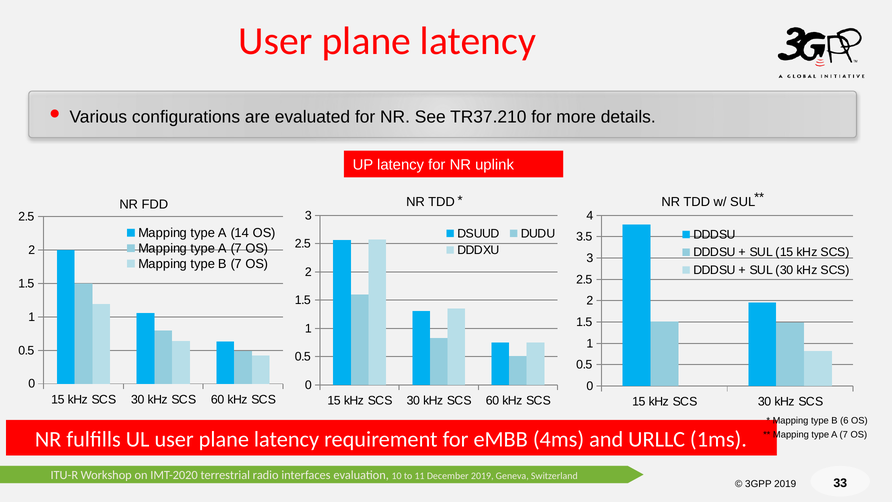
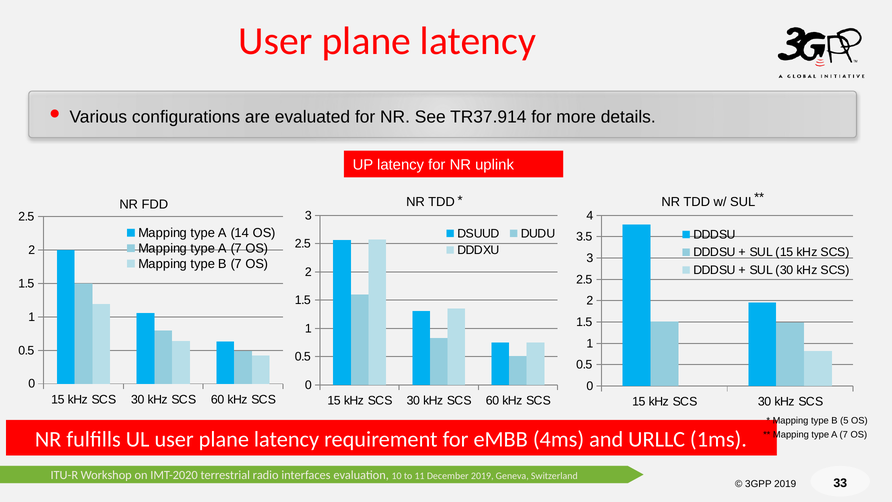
TR37.210: TR37.210 -> TR37.914
6: 6 -> 5
